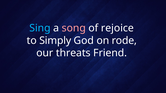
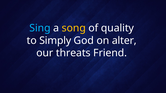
song colour: pink -> yellow
rejoice: rejoice -> quality
rode: rode -> alter
